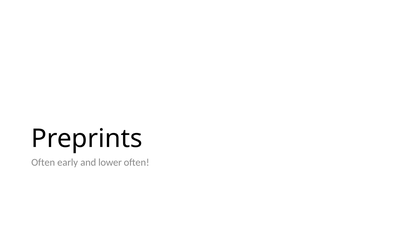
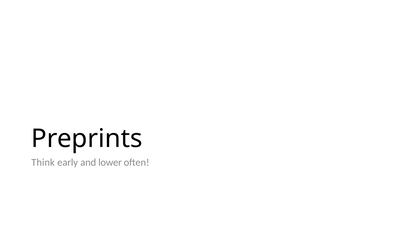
Often at (43, 163): Often -> Think
